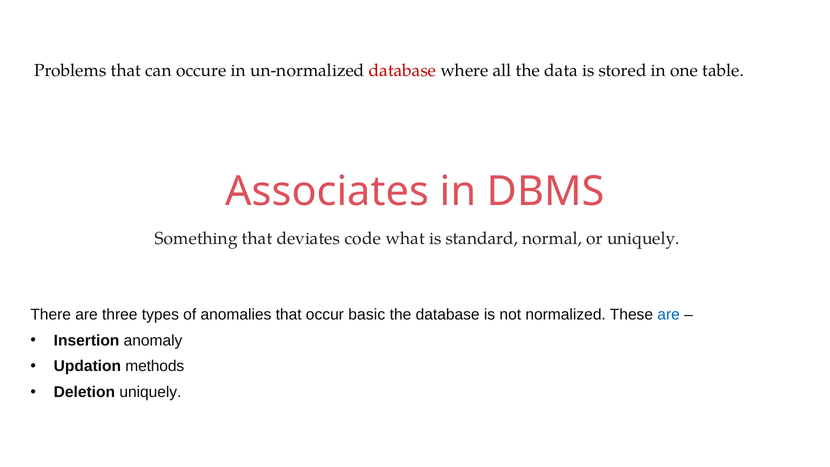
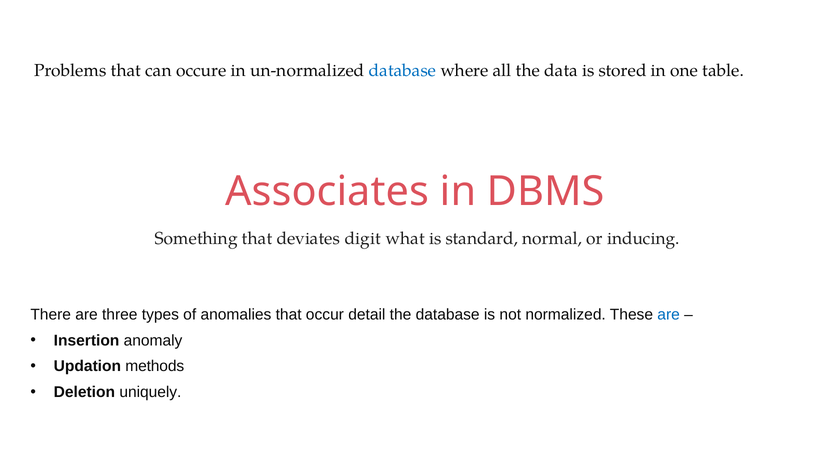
database at (403, 70) colour: red -> blue
code: code -> digit
or uniquely: uniquely -> inducing
basic: basic -> detail
